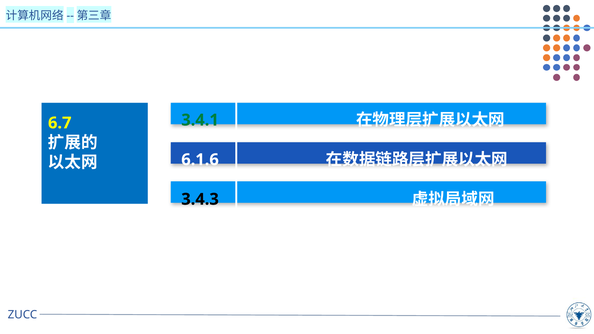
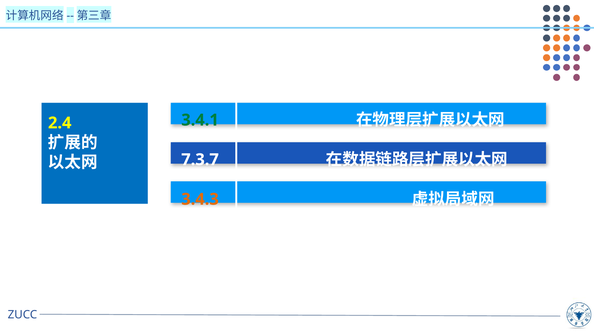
6.7: 6.7 -> 2.4
6.1.6: 6.1.6 -> 7.3.7
3.4.3 colour: black -> orange
